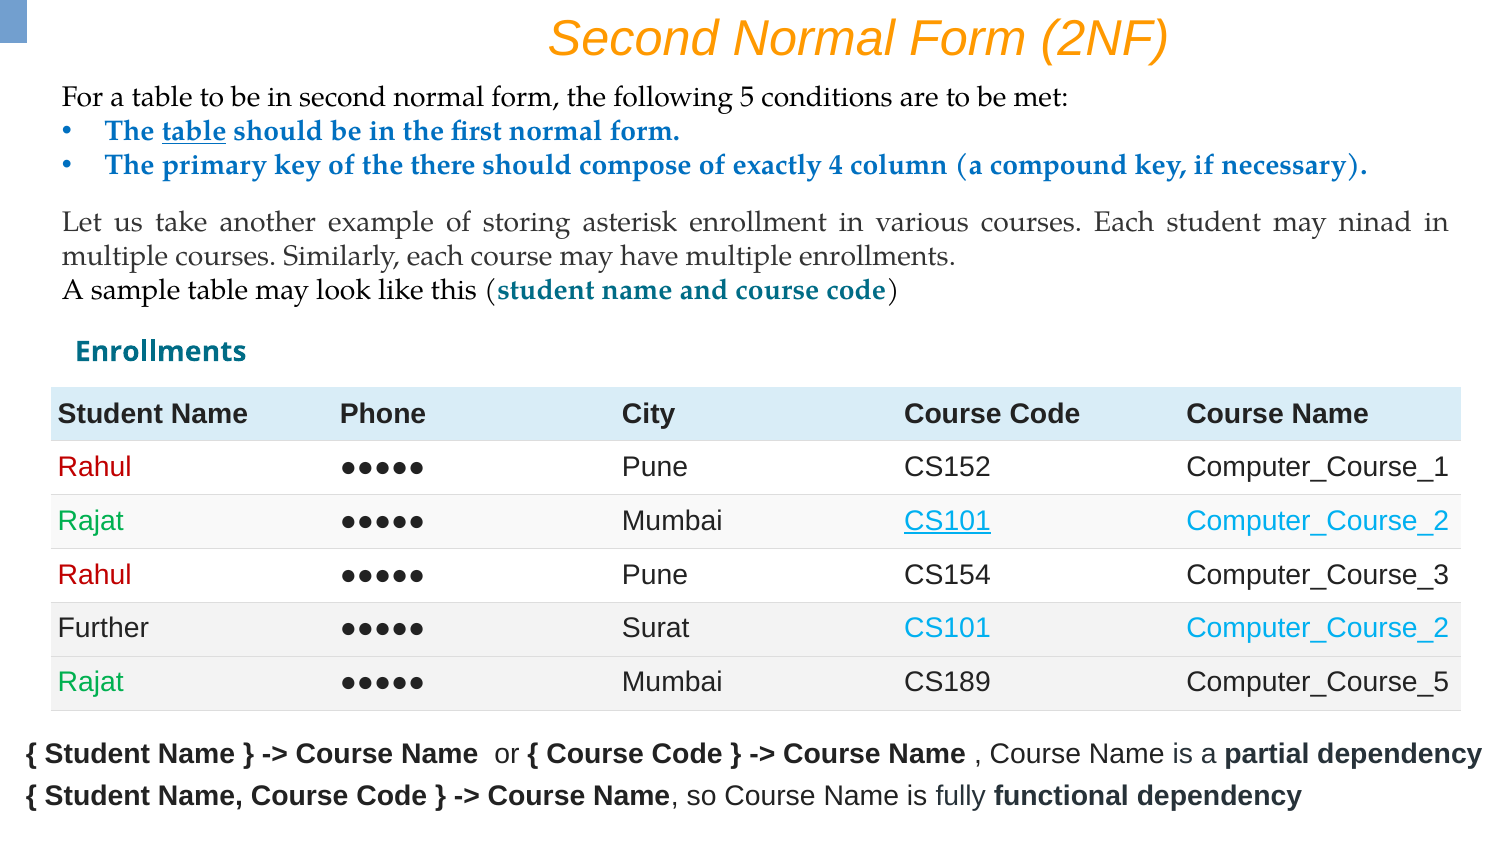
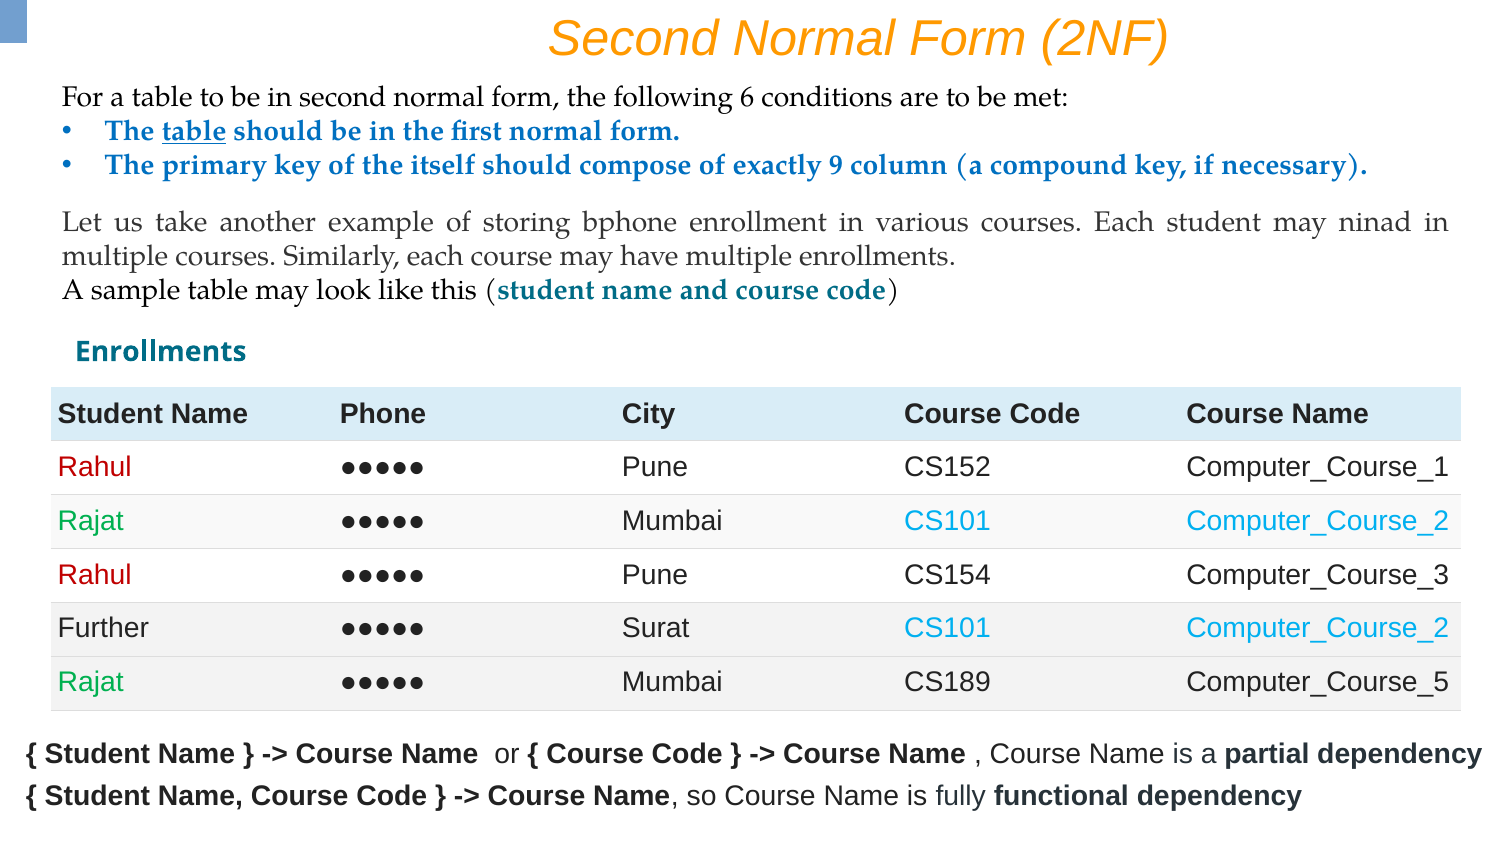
5: 5 -> 6
there: there -> itself
4: 4 -> 9
asterisk: asterisk -> bphone
CS101 at (947, 521) underline: present -> none
